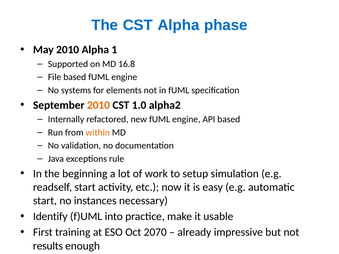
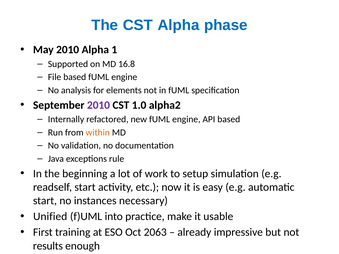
systems: systems -> analysis
2010 at (98, 105) colour: orange -> purple
Identify: Identify -> Unified
2070: 2070 -> 2063
